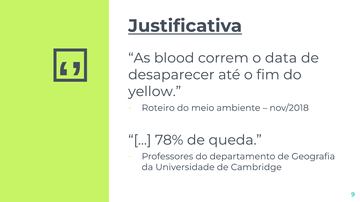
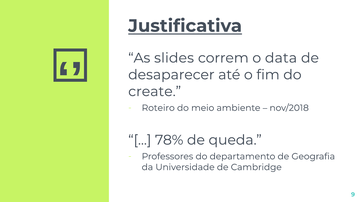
blood: blood -> slides
yellow: yellow -> create
